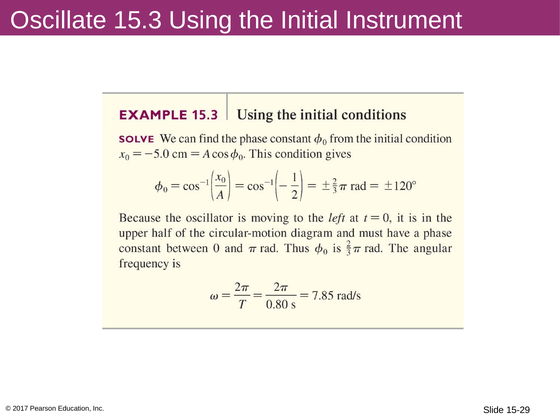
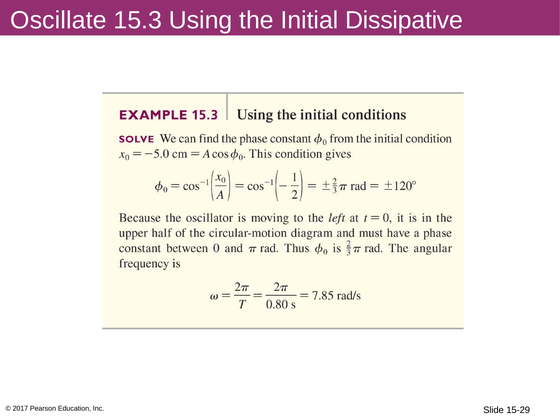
Instrument: Instrument -> Dissipative
